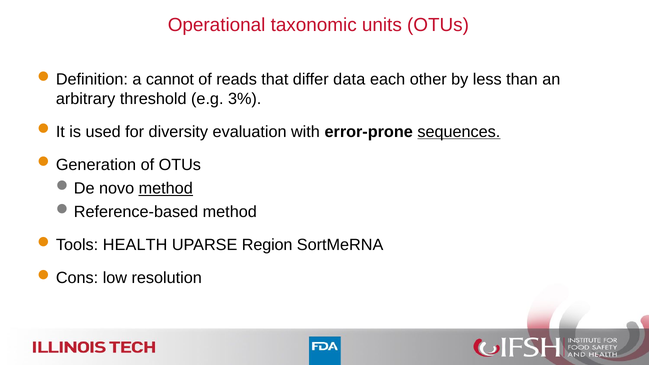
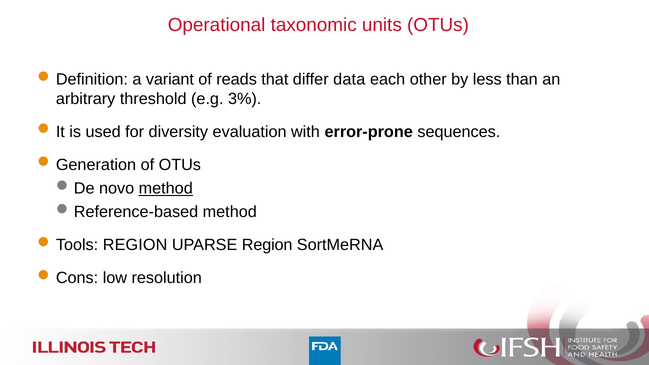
cannot: cannot -> variant
sequences underline: present -> none
HEALTH at (135, 245): HEALTH -> REGION
